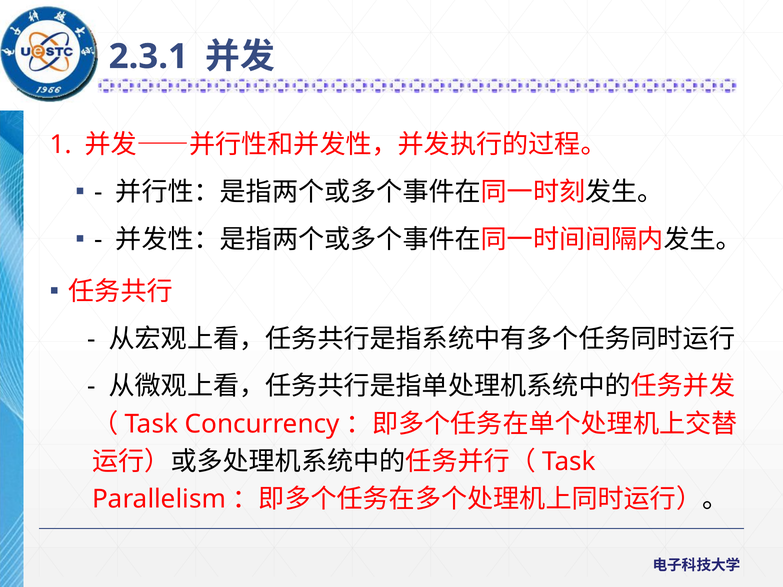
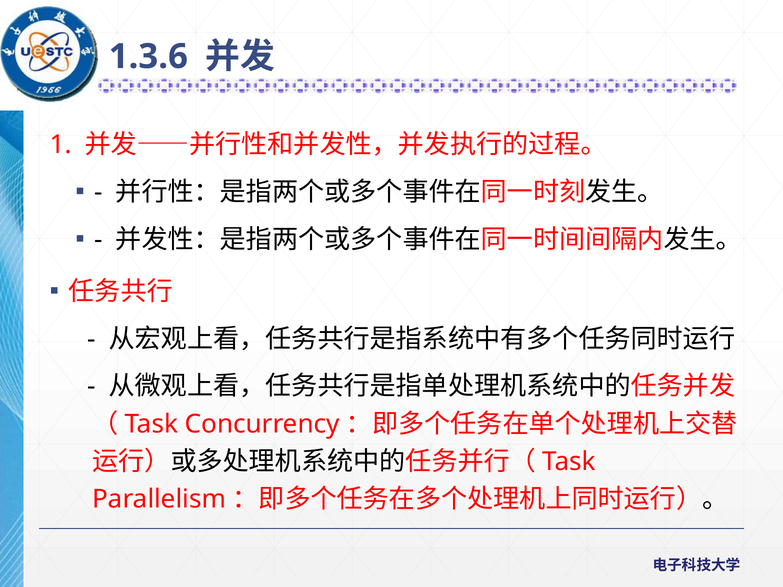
2.3.1: 2.3.1 -> 1.3.6
